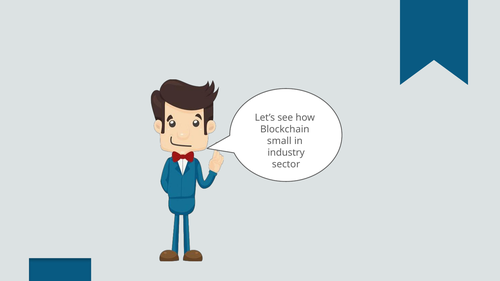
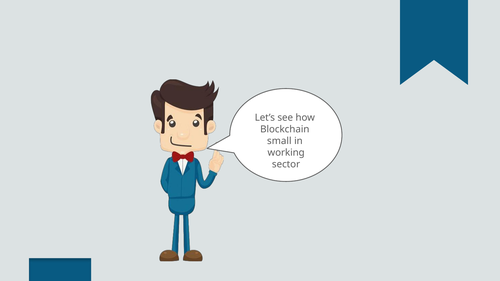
industry: industry -> working
